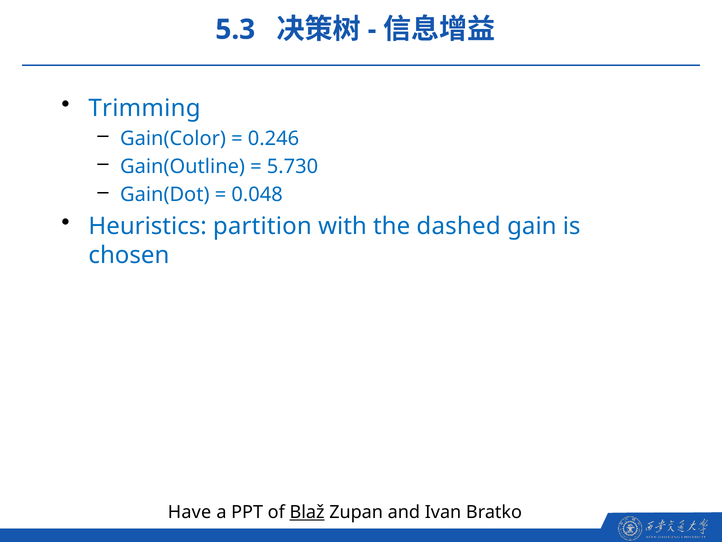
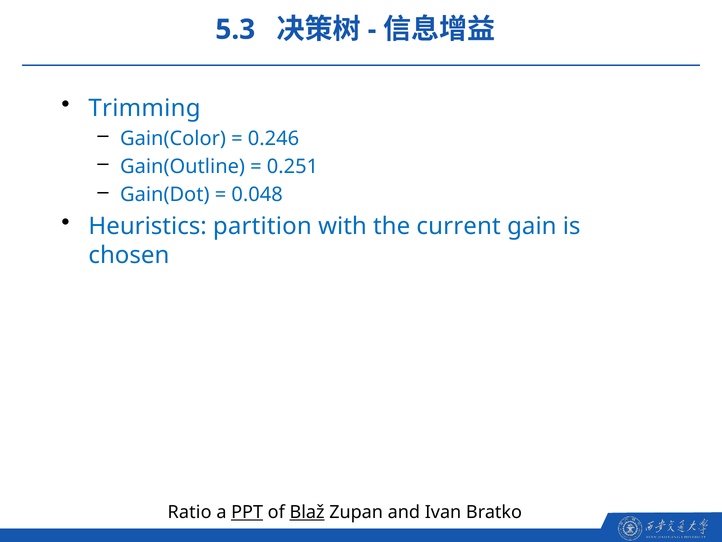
5.730: 5.730 -> 0.251
dashed: dashed -> current
Have: Have -> Ratio
PPT underline: none -> present
